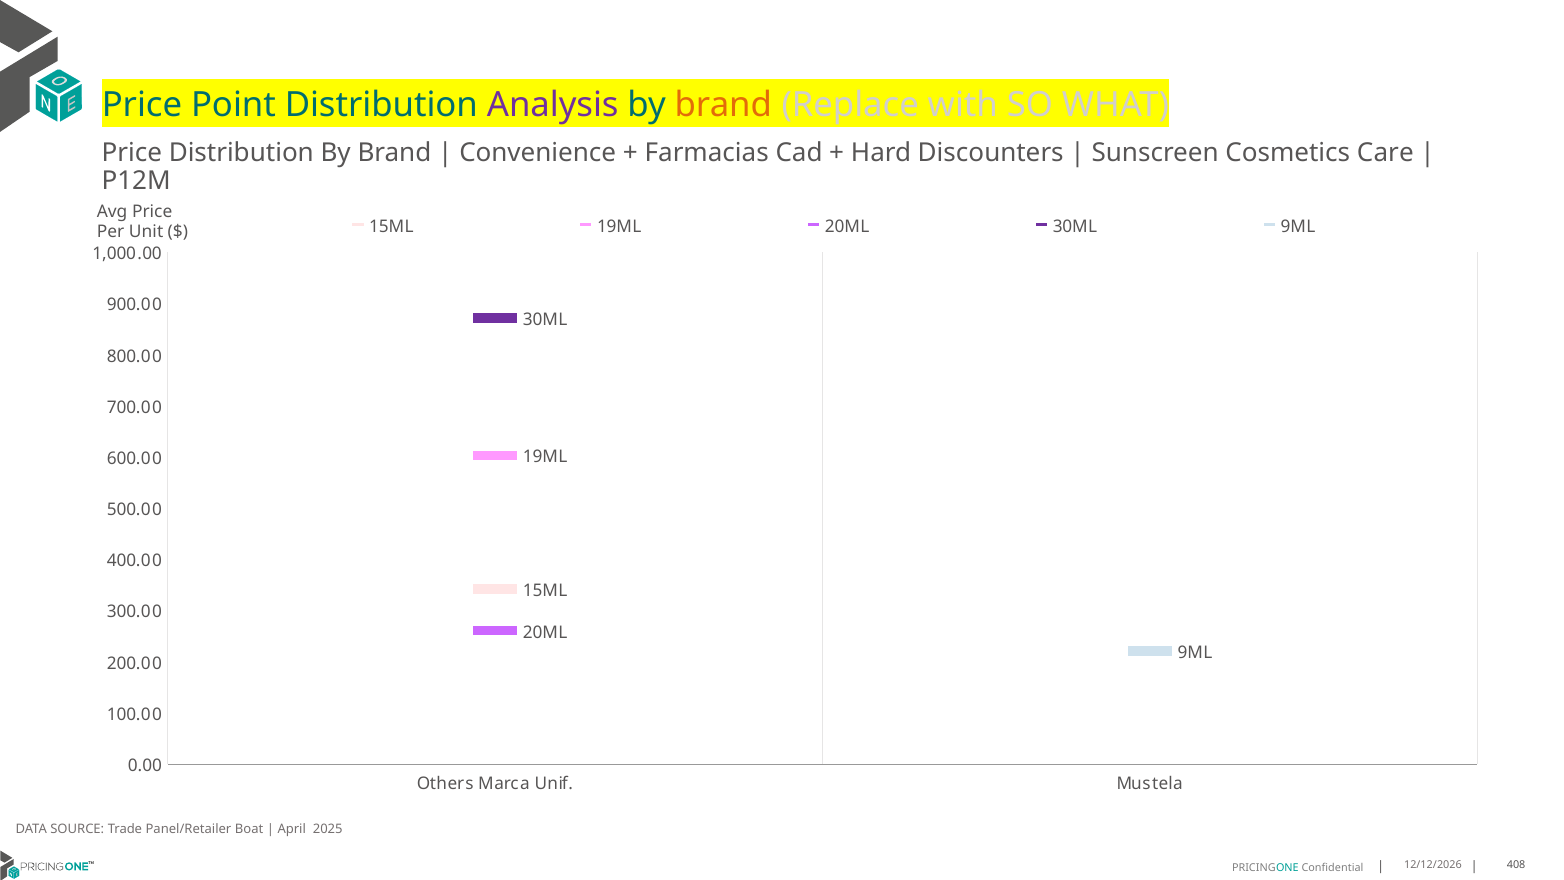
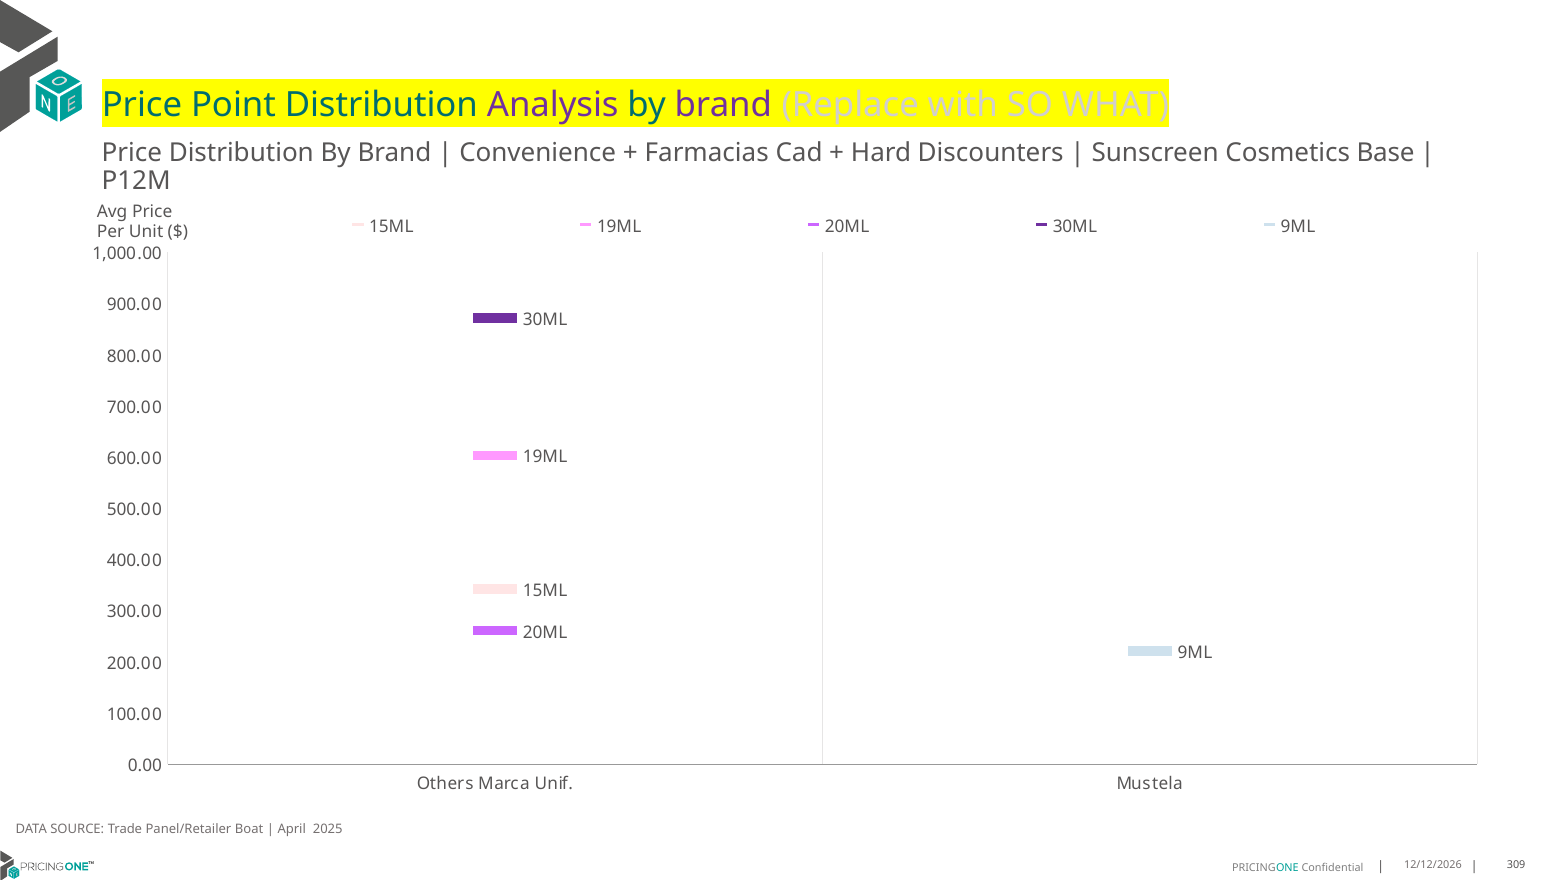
brand at (723, 105) colour: orange -> purple
Care: Care -> Base
408: 408 -> 309
